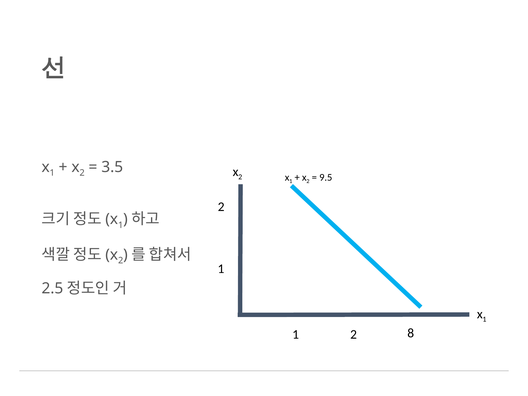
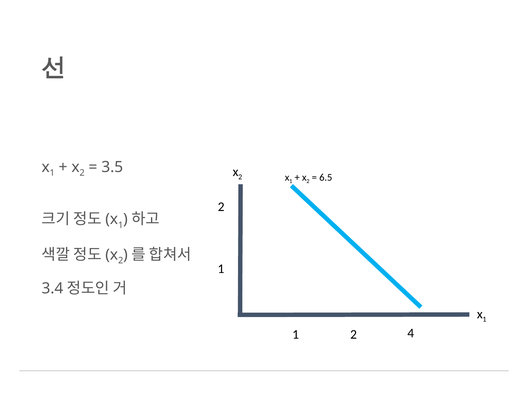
9.5: 9.5 -> 6.5
2.5: 2.5 -> 3.4
8: 8 -> 4
